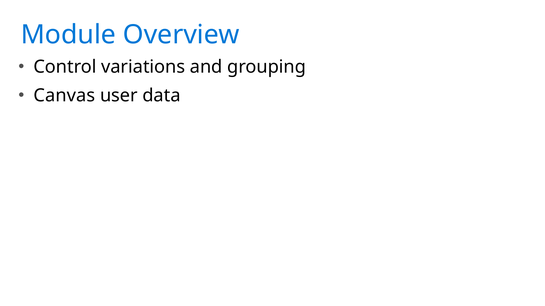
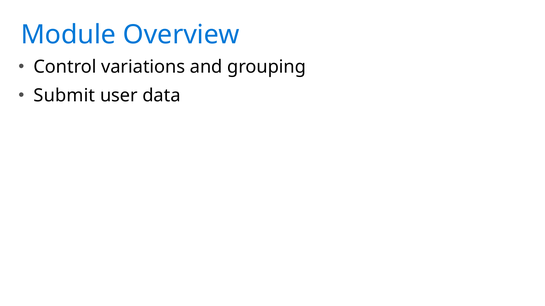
Canvas: Canvas -> Submit
